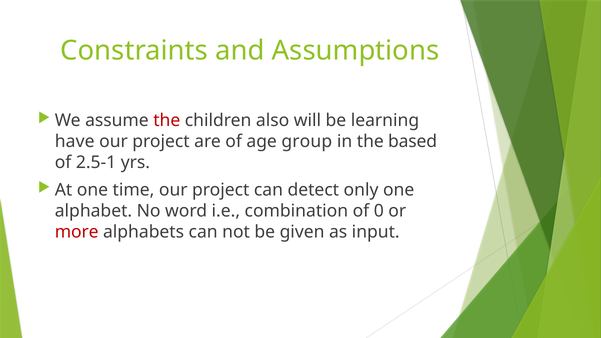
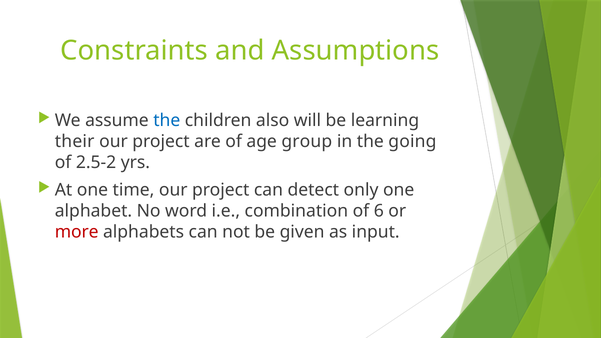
the at (167, 121) colour: red -> blue
have: have -> their
based: based -> going
2.5-1: 2.5-1 -> 2.5-2
0: 0 -> 6
